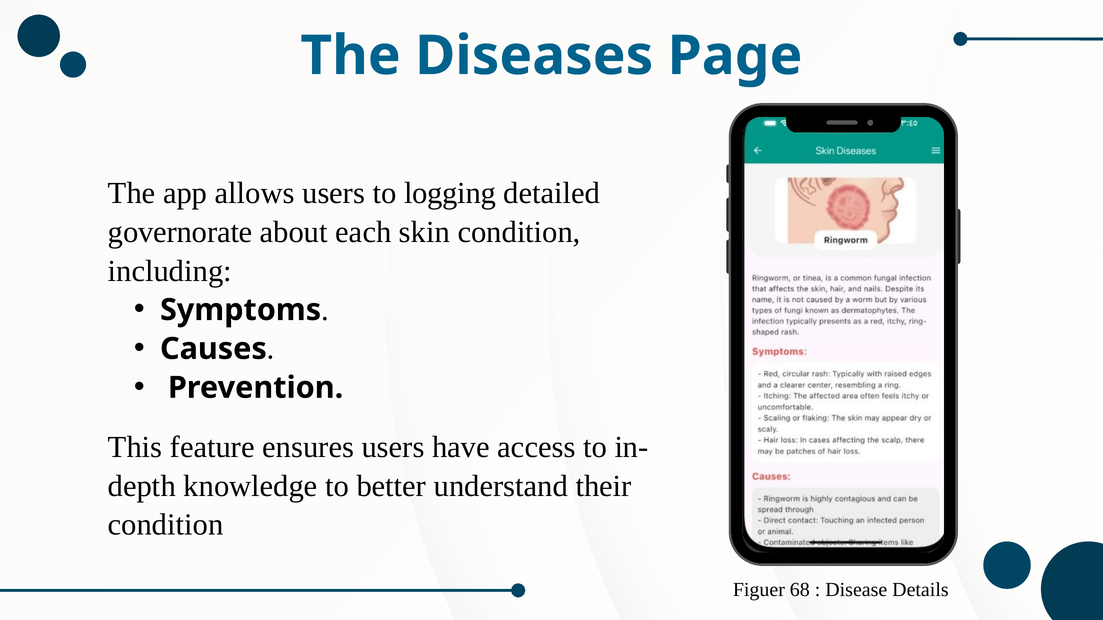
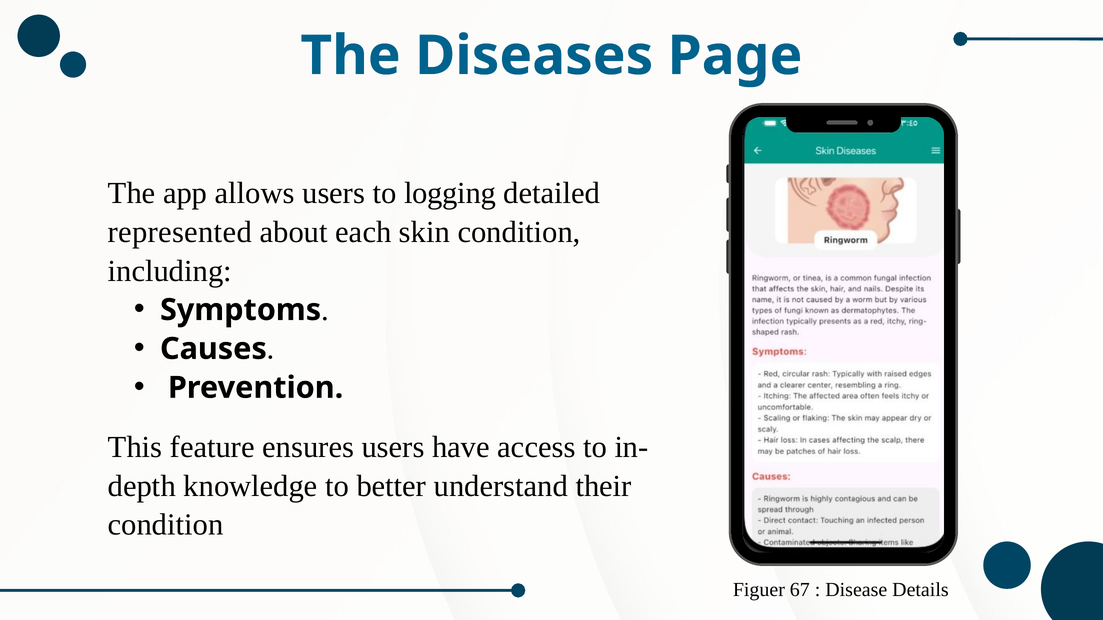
governorate: governorate -> represented
68: 68 -> 67
